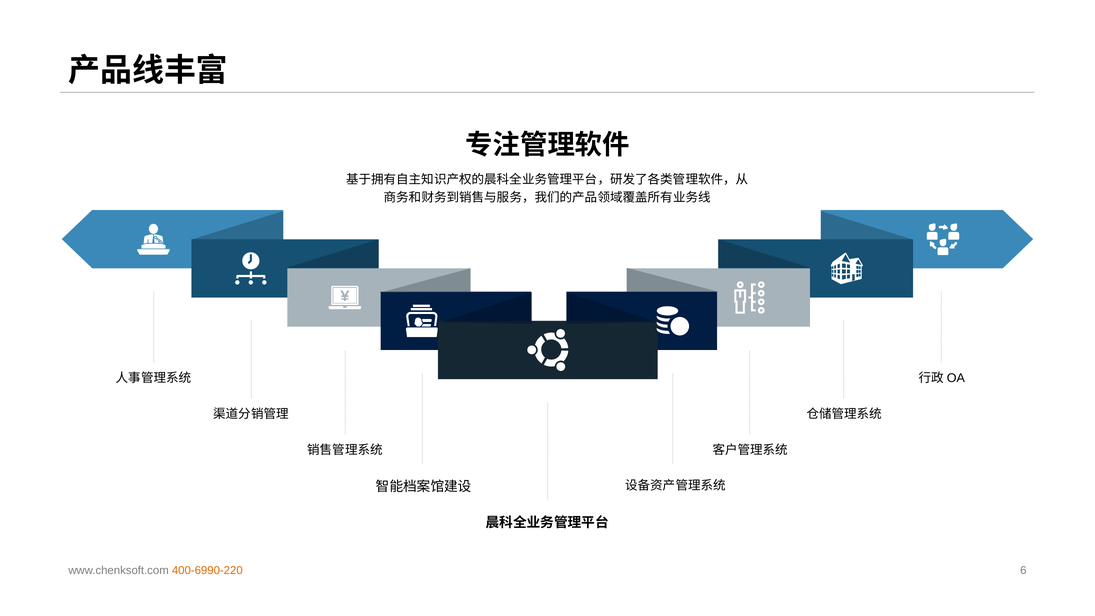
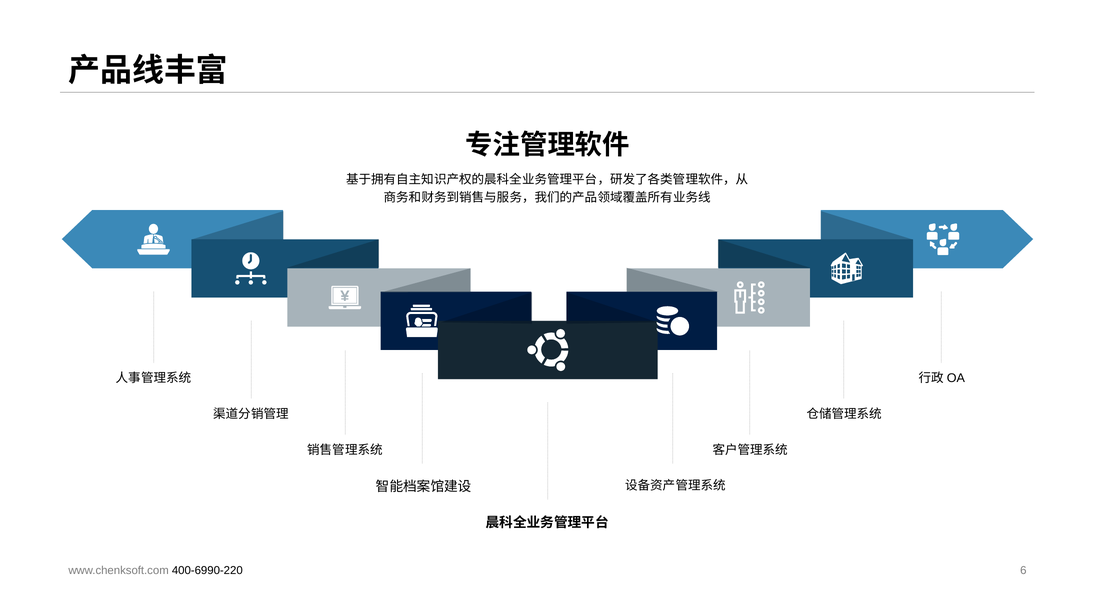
400-6990-220 colour: orange -> black
